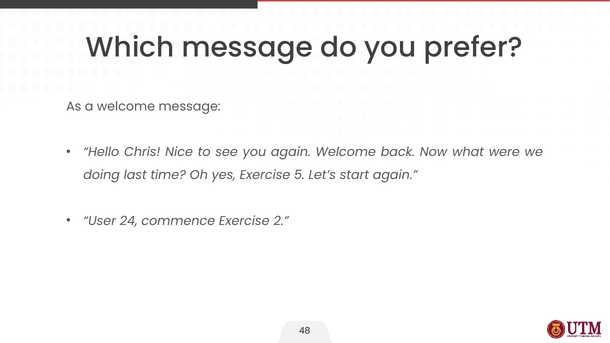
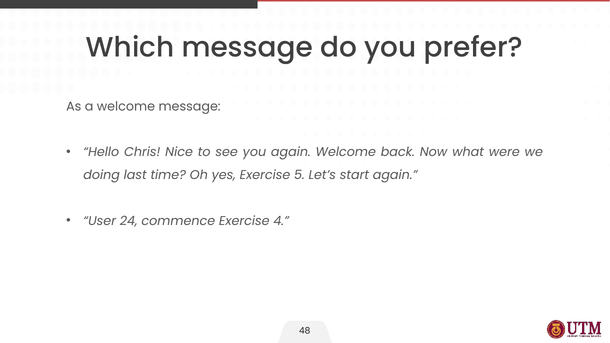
2: 2 -> 4
